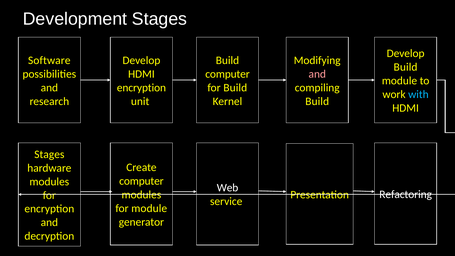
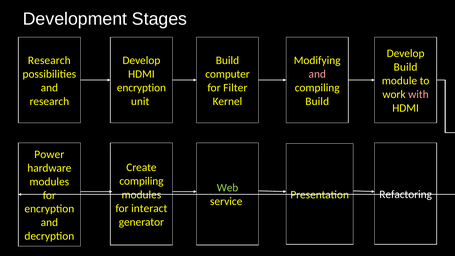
Software at (49, 60): Software -> Research
for Build: Build -> Filter
with colour: light blue -> pink
Stages at (49, 154): Stages -> Power
computer at (141, 181): computer -> compiling
Web colour: white -> light green
for module: module -> interact
